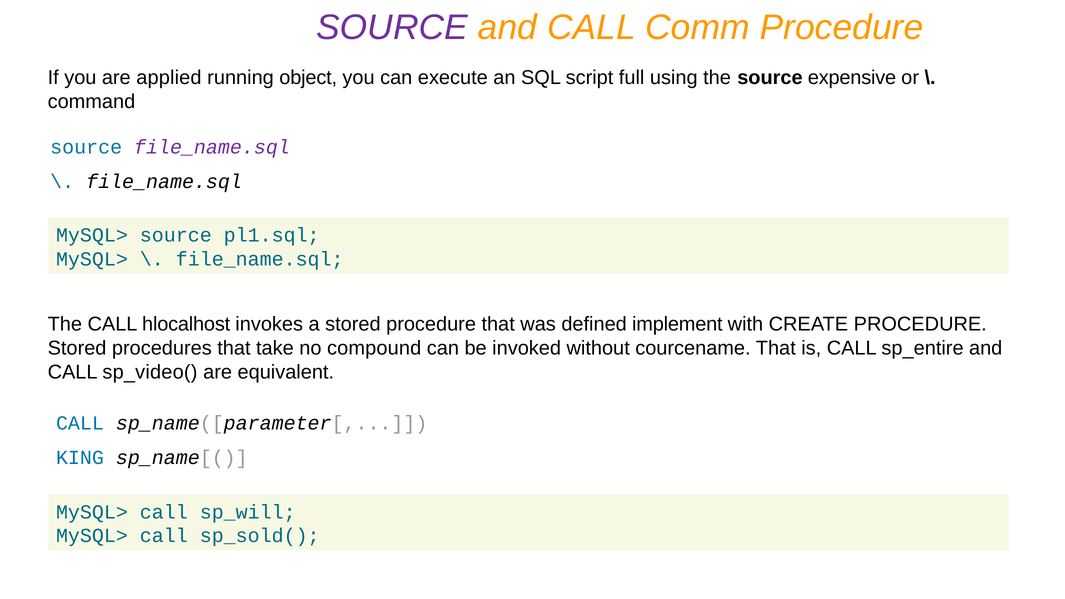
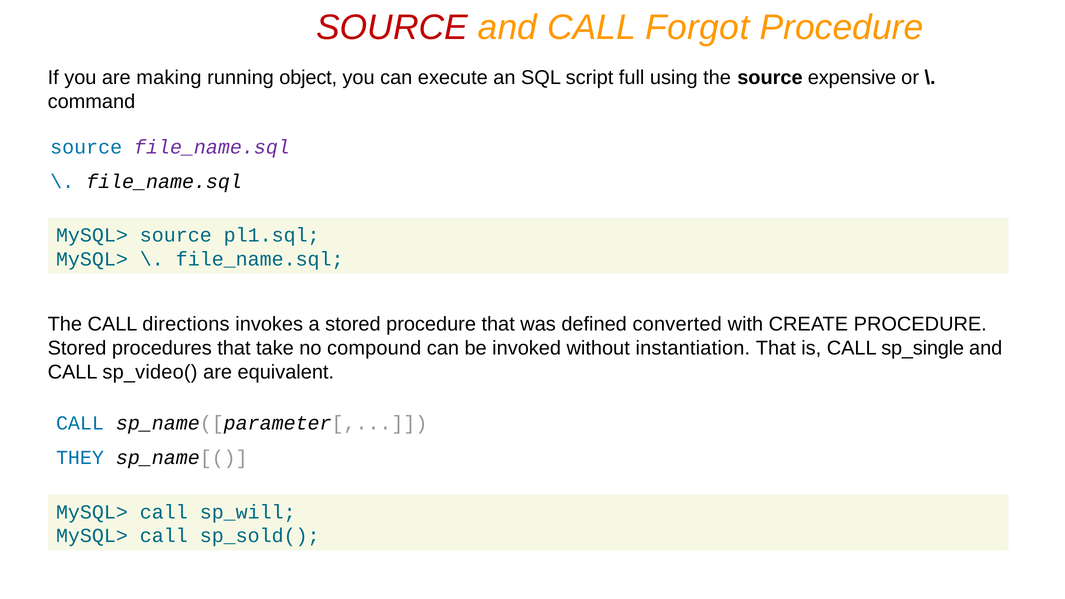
SOURCE at (392, 28) colour: purple -> red
Comm: Comm -> Forgot
applied: applied -> making
hlocalhost: hlocalhost -> directions
implement: implement -> converted
courcename: courcename -> instantiation
sp_entire: sp_entire -> sp_single
KING: KING -> THEY
